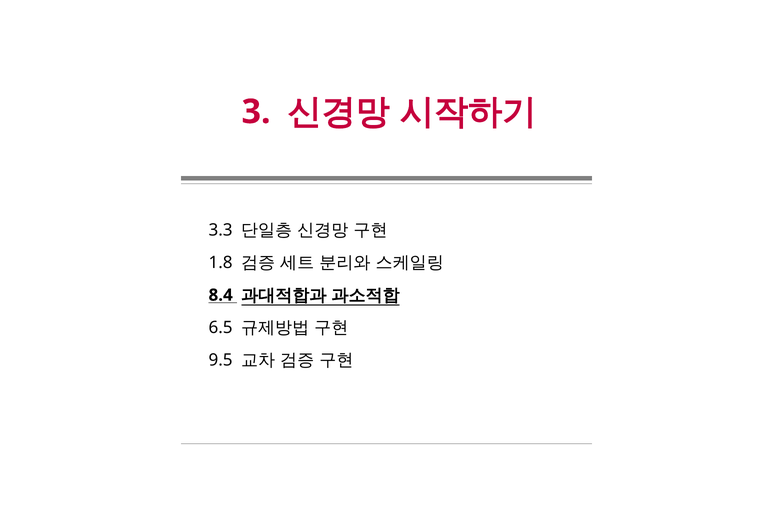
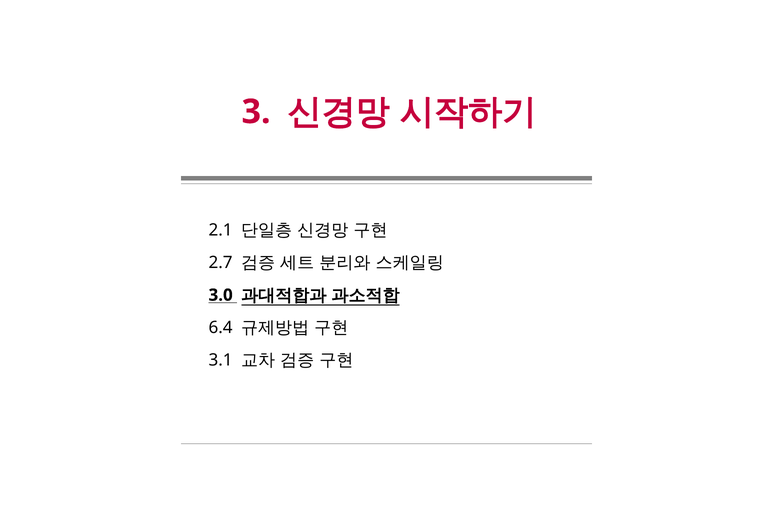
3.3: 3.3 -> 2.1
1.8: 1.8 -> 2.7
8.4: 8.4 -> 3.0
6.5: 6.5 -> 6.4
9.5: 9.5 -> 3.1
